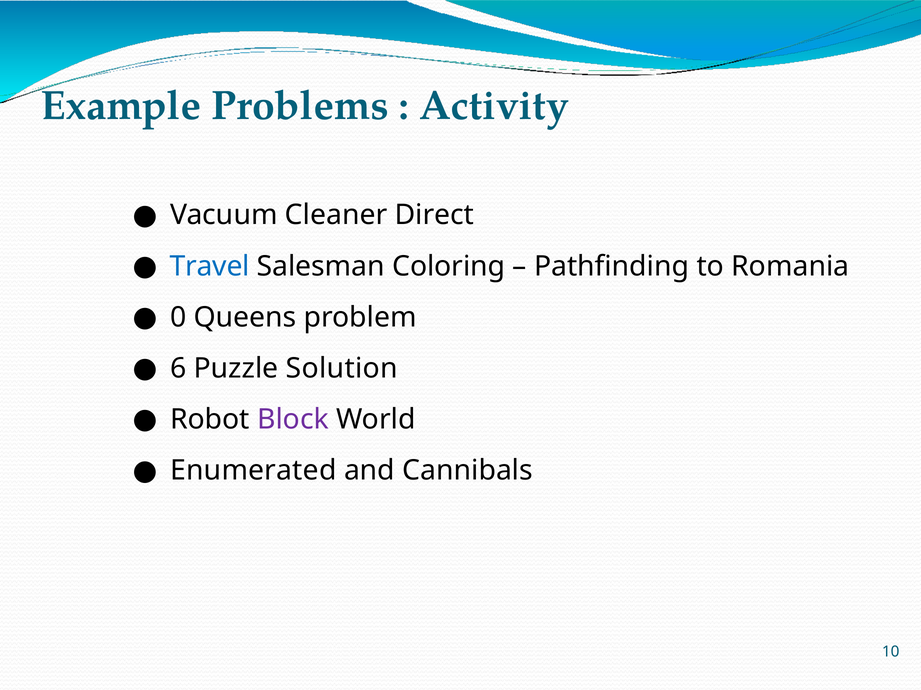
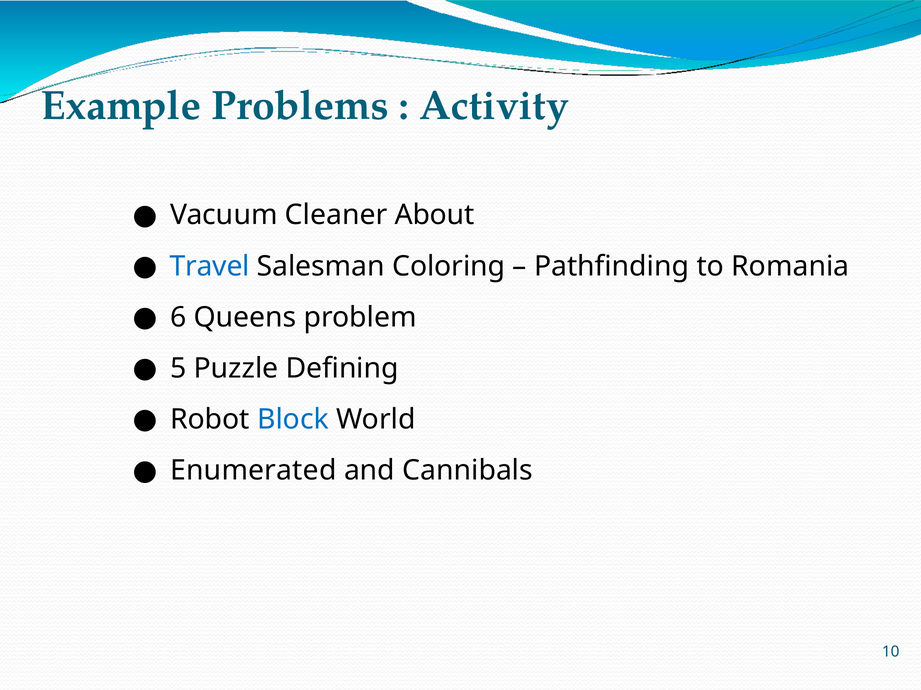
Direct: Direct -> About
0: 0 -> 6
6: 6 -> 5
Solution: Solution -> Defining
Block colour: purple -> blue
